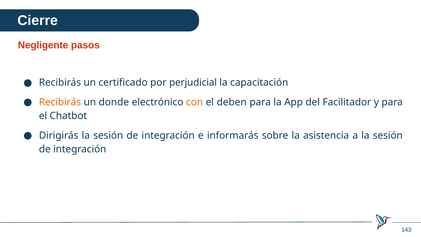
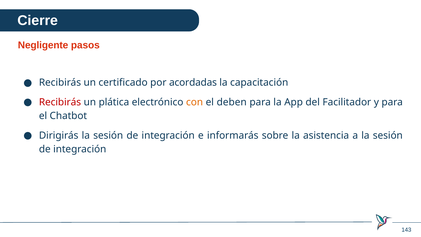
perjudicial: perjudicial -> acordadas
Recibirás at (60, 102) colour: orange -> red
donde: donde -> plática
